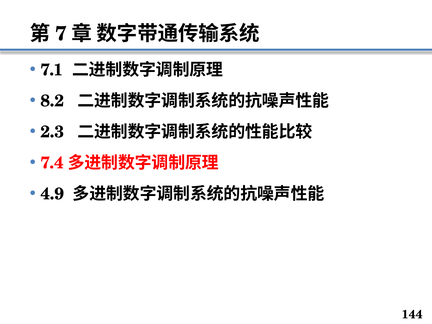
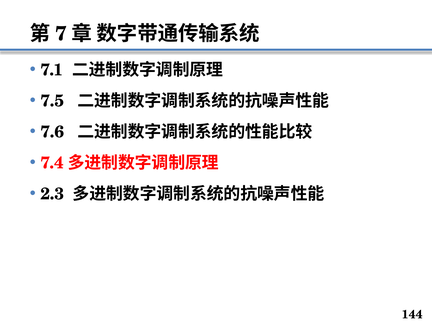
8.2: 8.2 -> 7.5
2.3: 2.3 -> 7.6
4.9: 4.9 -> 2.3
